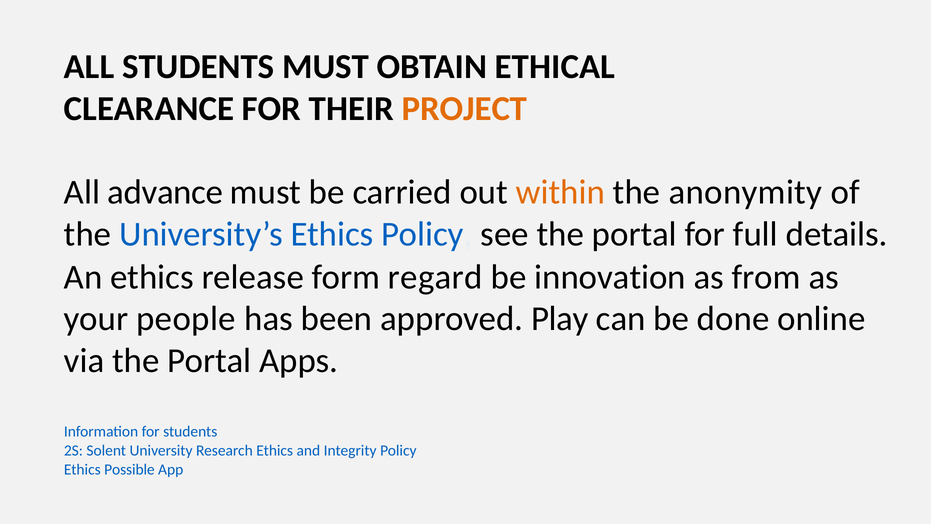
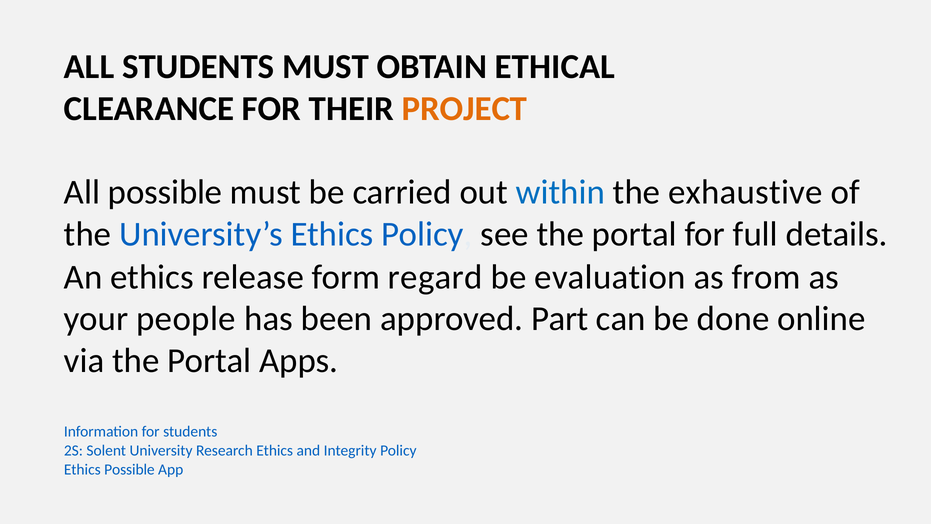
All advance: advance -> possible
within colour: orange -> blue
anonymity: anonymity -> exhaustive
innovation: innovation -> evaluation
Play: Play -> Part
